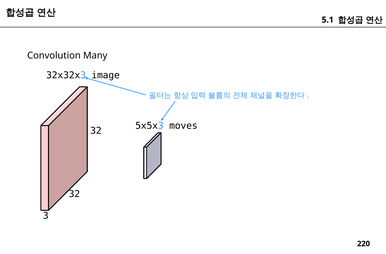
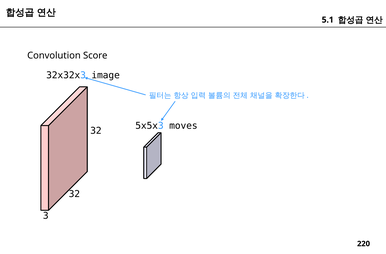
Many: Many -> Score
